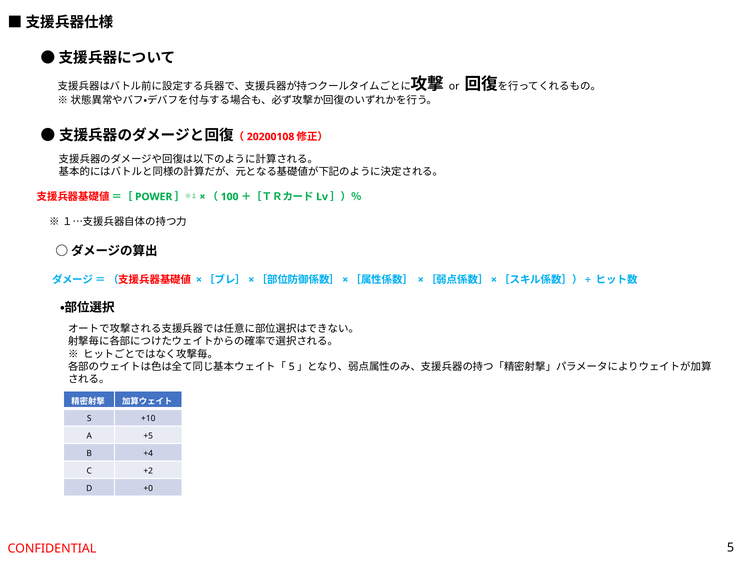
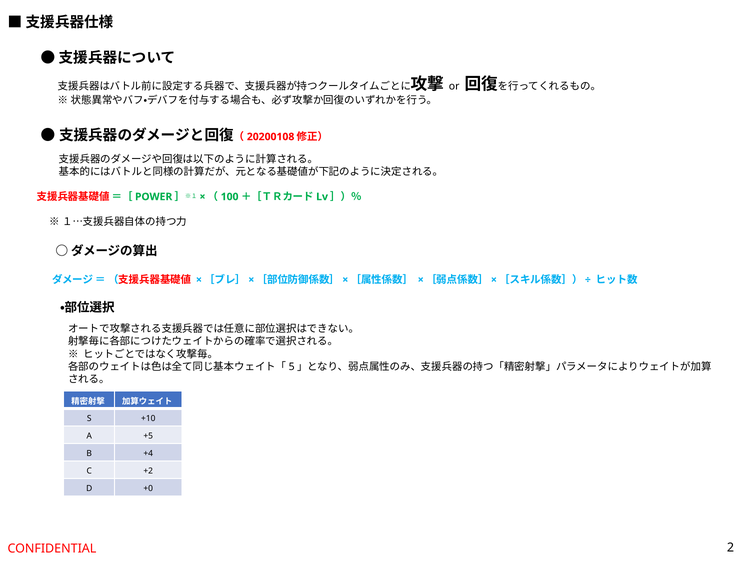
5: 5 -> 2
